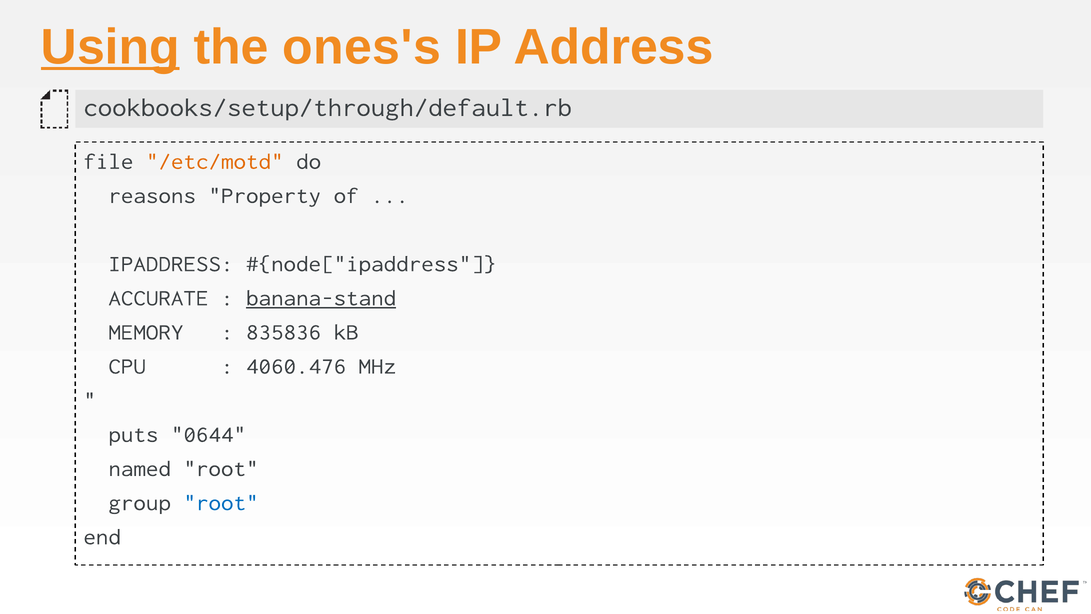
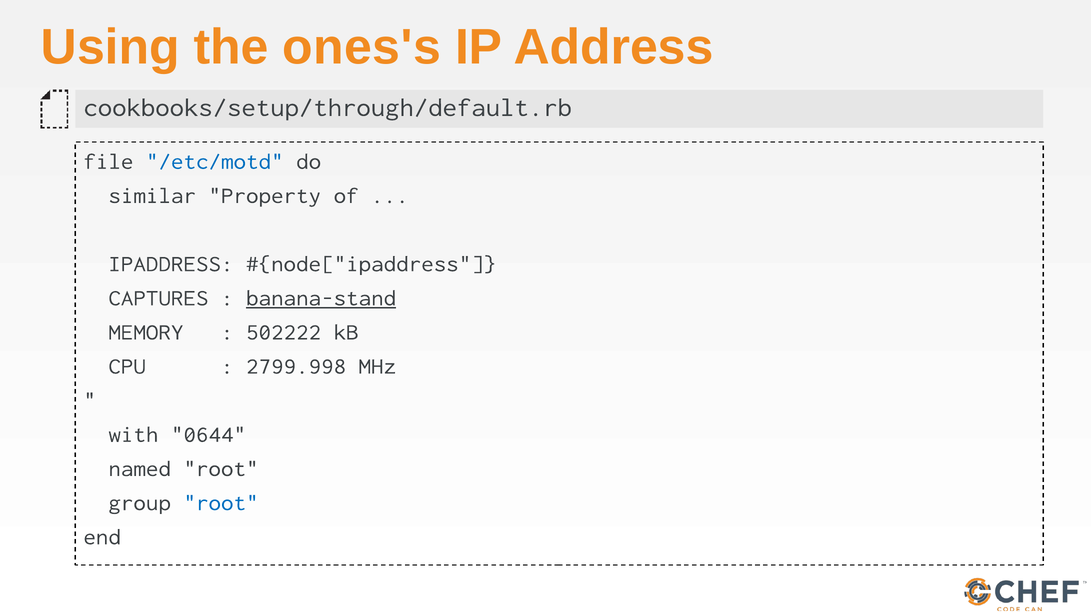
Using underline: present -> none
/etc/motd colour: orange -> blue
reasons: reasons -> similar
ACCURATE: ACCURATE -> CAPTURES
835836: 835836 -> 502222
4060.476: 4060.476 -> 2799.998
puts: puts -> with
